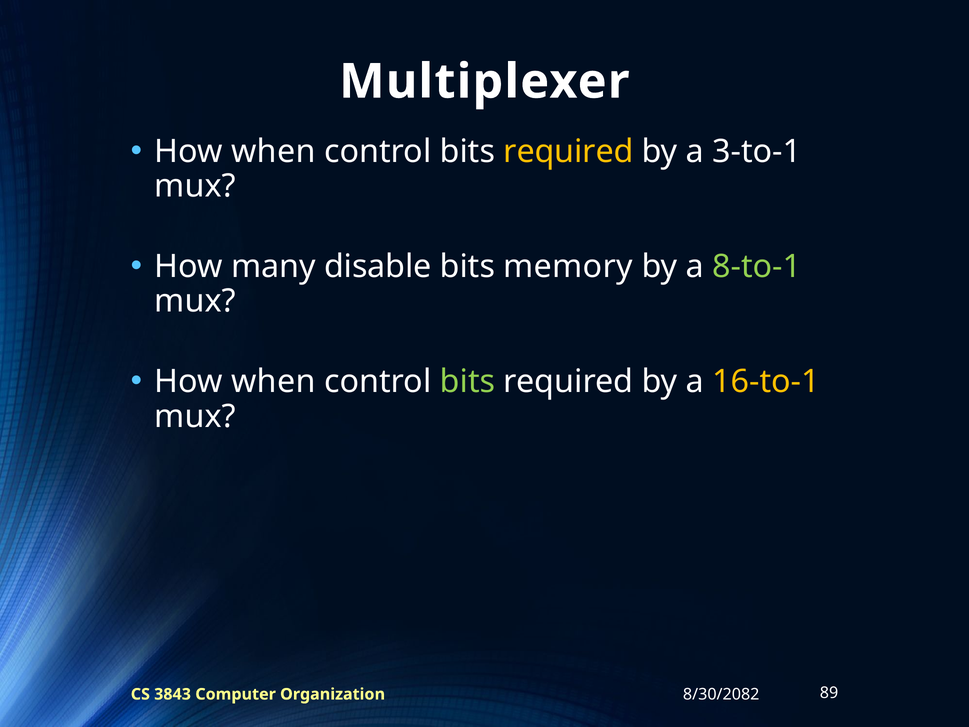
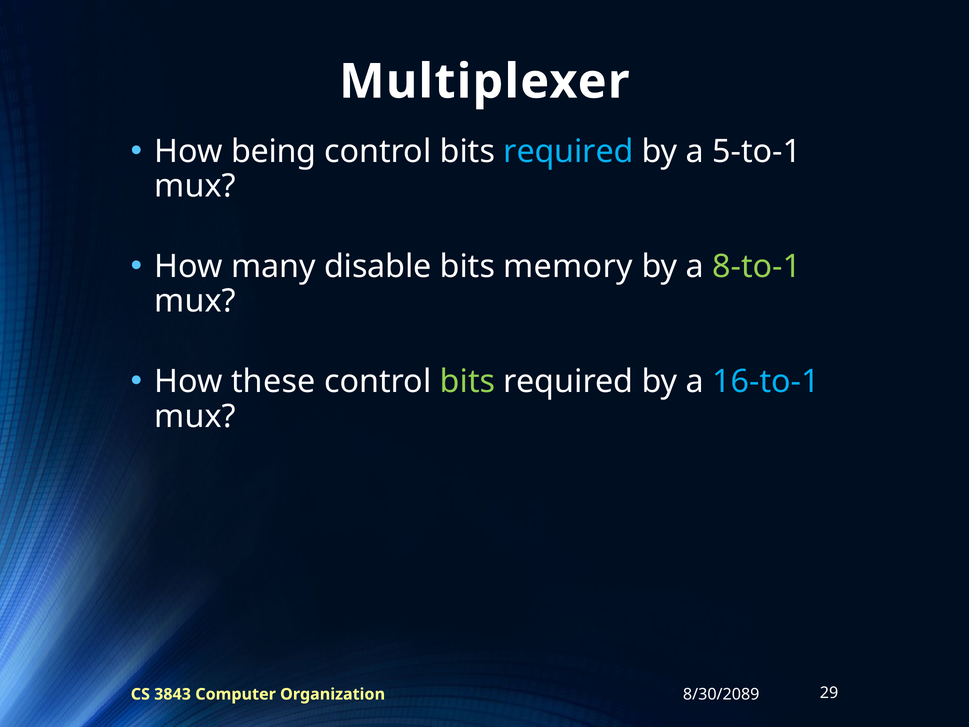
when at (273, 151): when -> being
required at (568, 151) colour: yellow -> light blue
3-to-1: 3-to-1 -> 5-to-1
when at (273, 381): when -> these
16-to-1 colour: yellow -> light blue
8/30/2082: 8/30/2082 -> 8/30/2089
89: 89 -> 29
